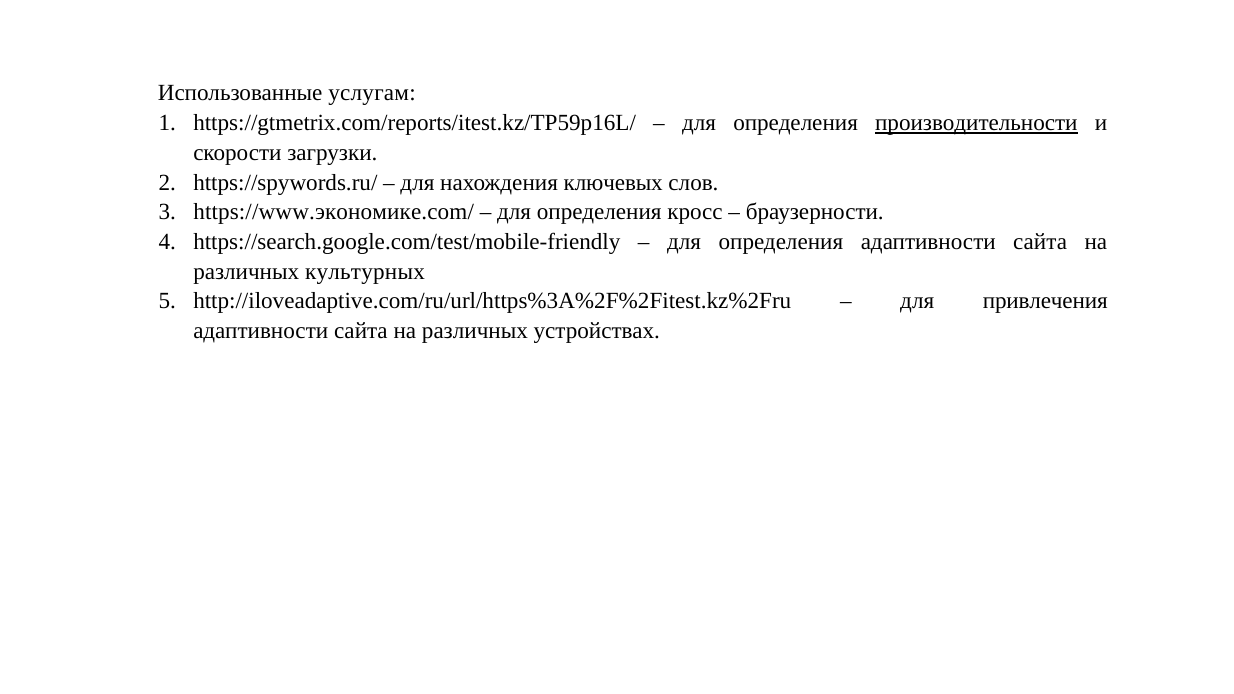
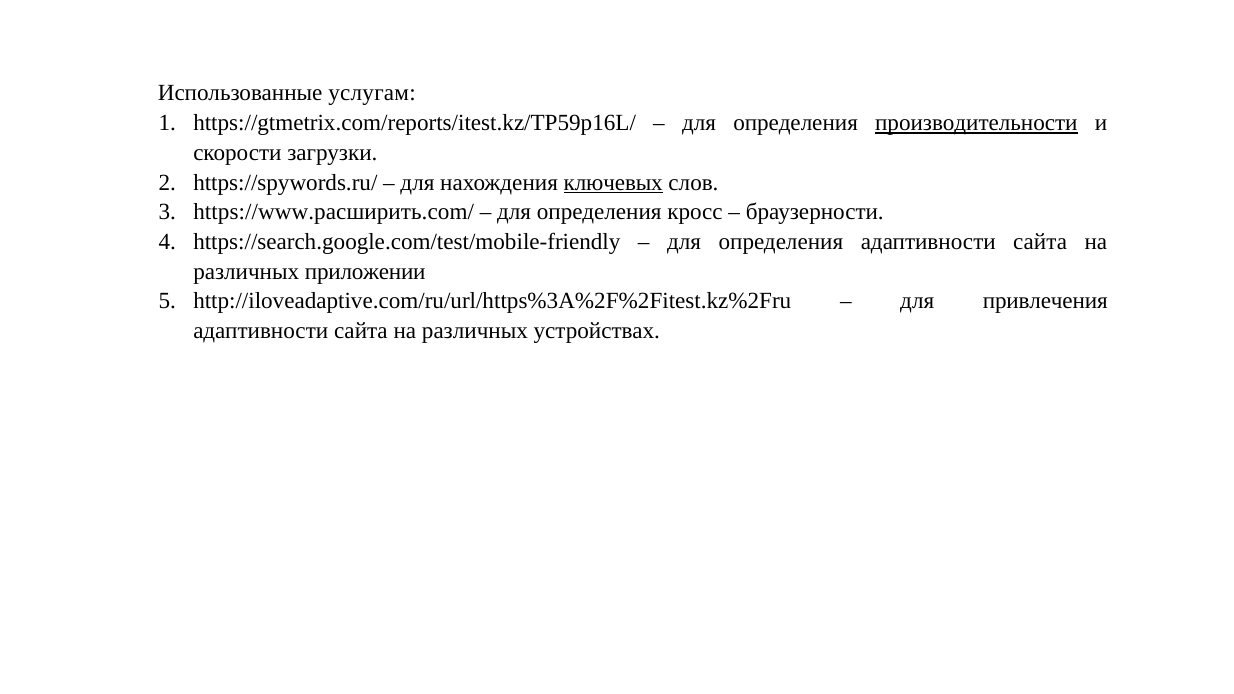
ключевых underline: none -> present
https://www.экономике.com/: https://www.экономике.com/ -> https://www.расширить.com/
культурных: культурных -> приложении
